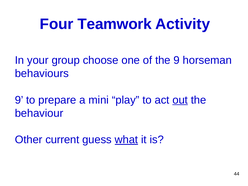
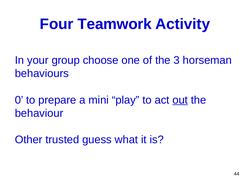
the 9: 9 -> 3
9 at (19, 100): 9 -> 0
current: current -> trusted
what underline: present -> none
